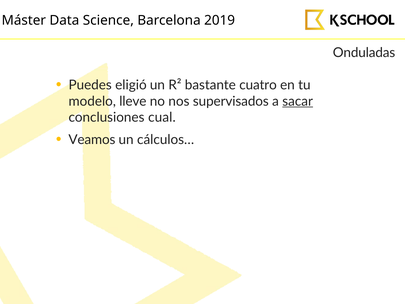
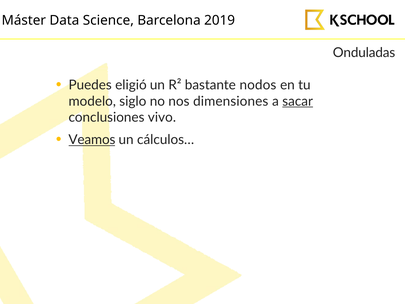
cuatro: cuatro -> nodos
lleve: lleve -> siglo
supervisados: supervisados -> dimensiones
cual: cual -> vivo
Veamos underline: none -> present
